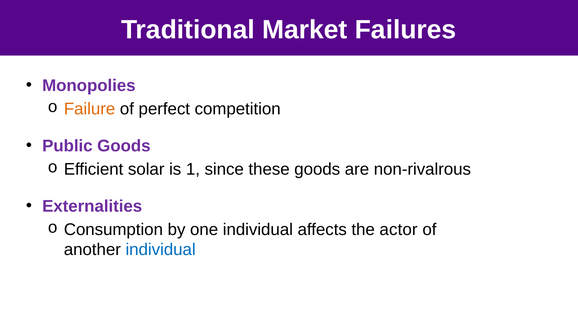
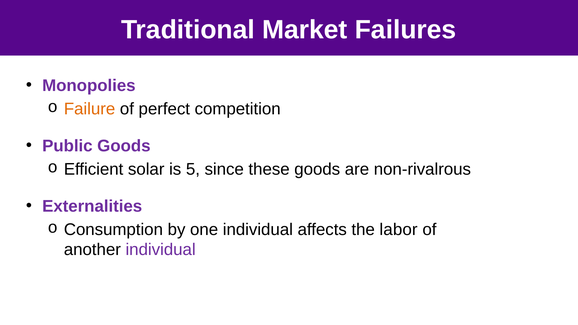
1: 1 -> 5
actor: actor -> labor
individual at (161, 250) colour: blue -> purple
